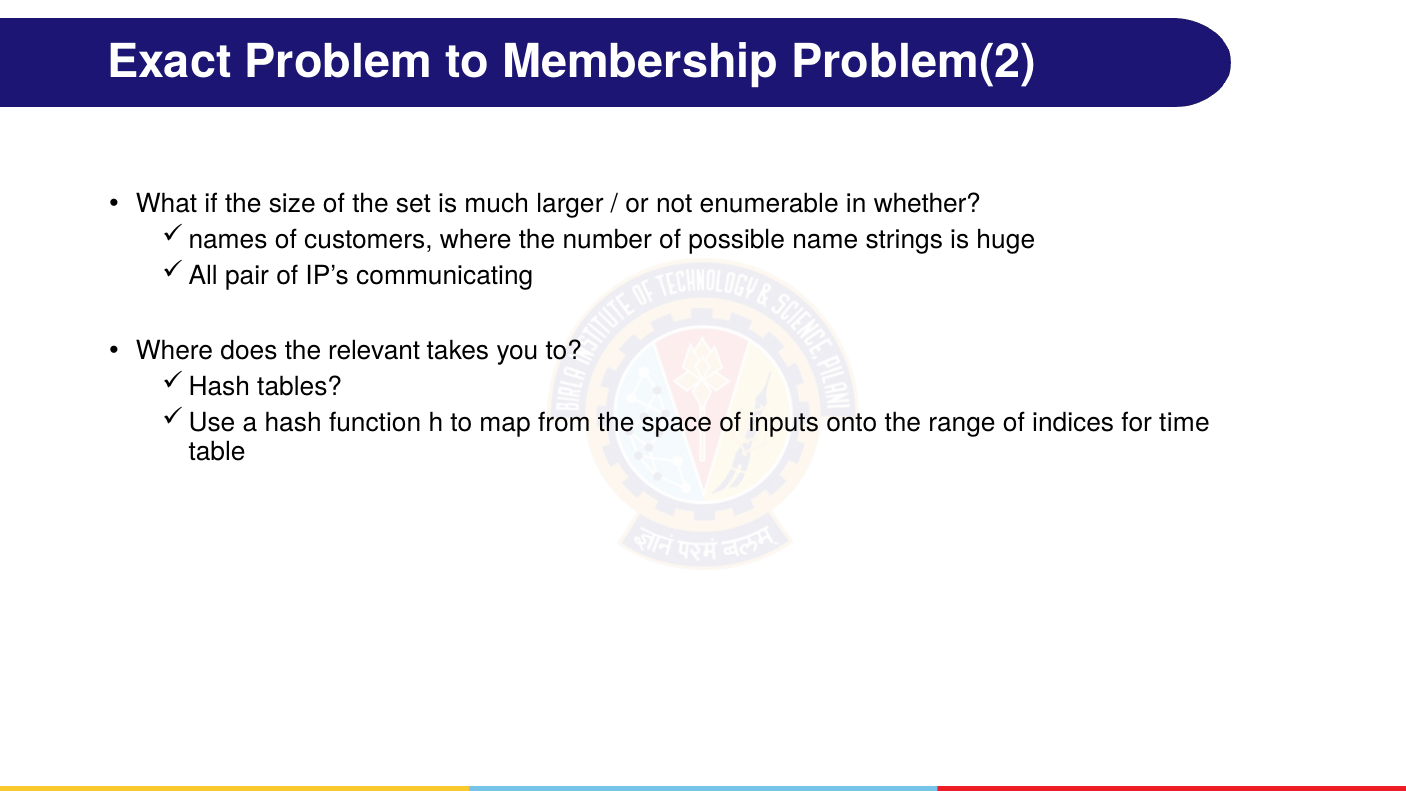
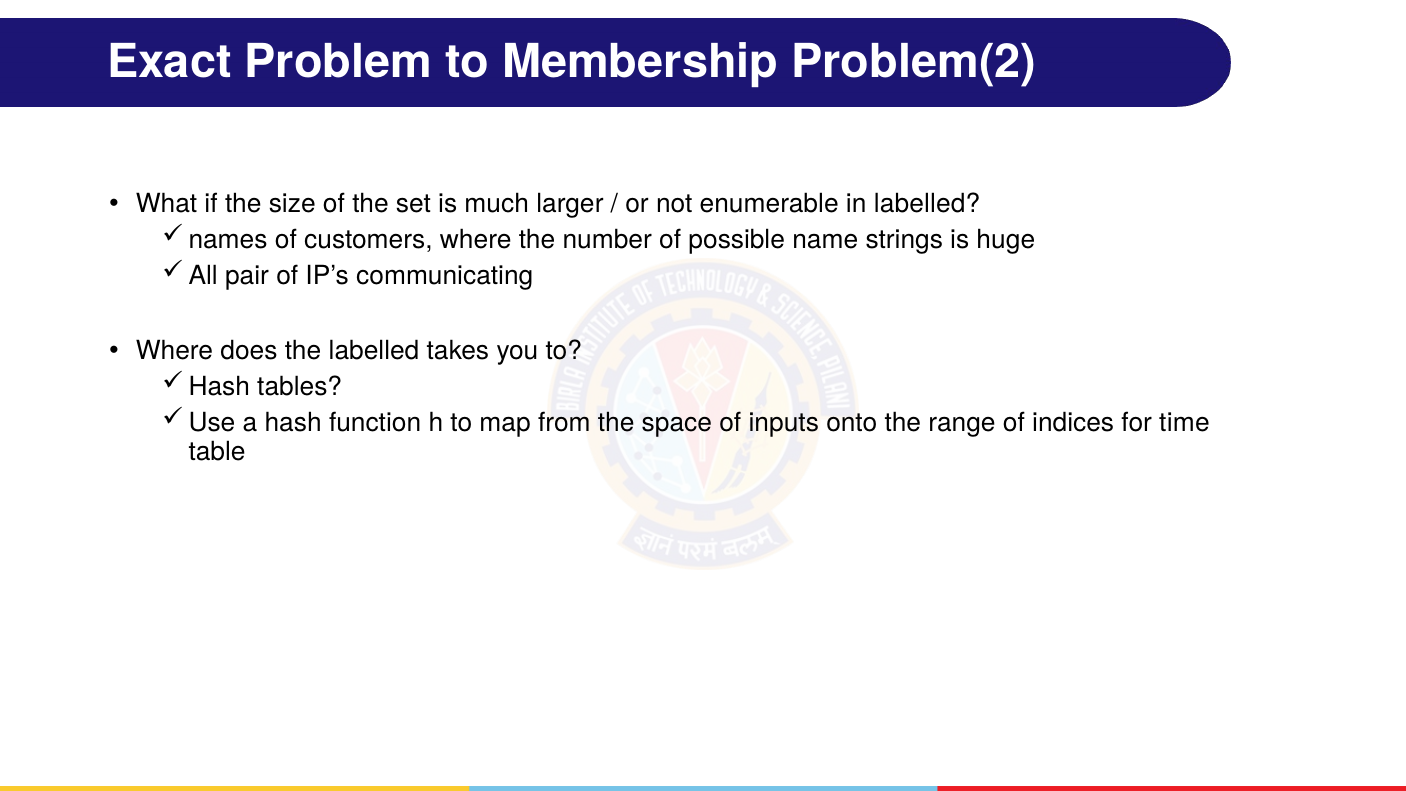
in whether: whether -> labelled
the relevant: relevant -> labelled
